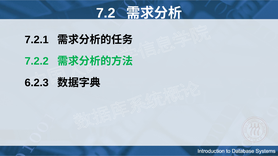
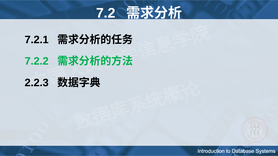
6.2.3: 6.2.3 -> 2.2.3
